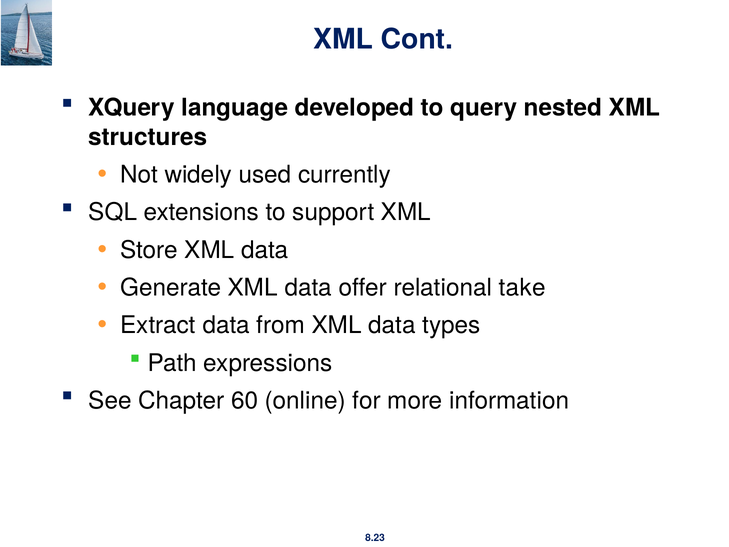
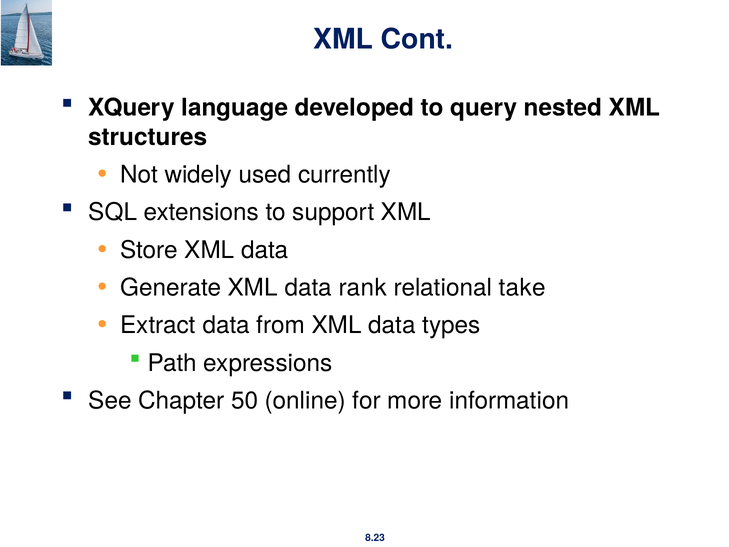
offer: offer -> rank
60: 60 -> 50
